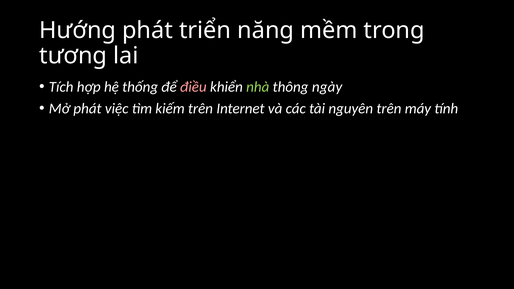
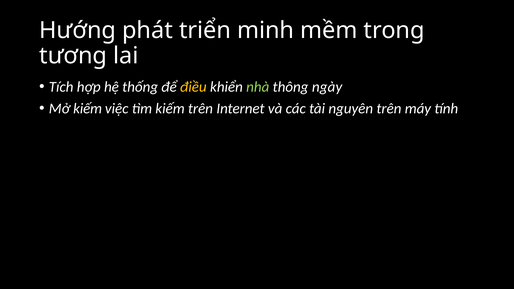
năng: năng -> minh
điều colour: pink -> yellow
Mở phát: phát -> kiếm
